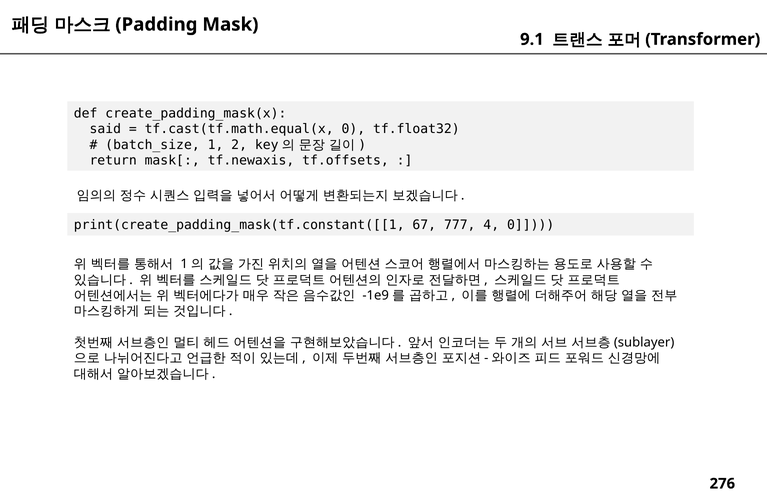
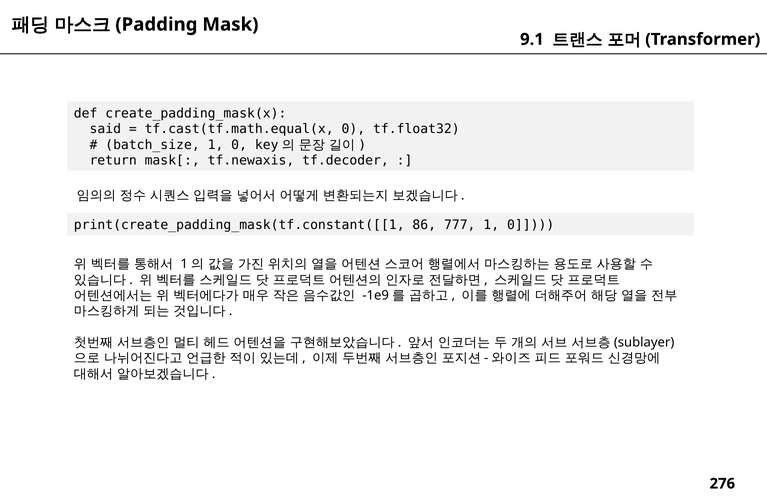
batch_size 1 2: 2 -> 0
tf.offsets: tf.offsets -> tf.decoder
67: 67 -> 86
777 4: 4 -> 1
